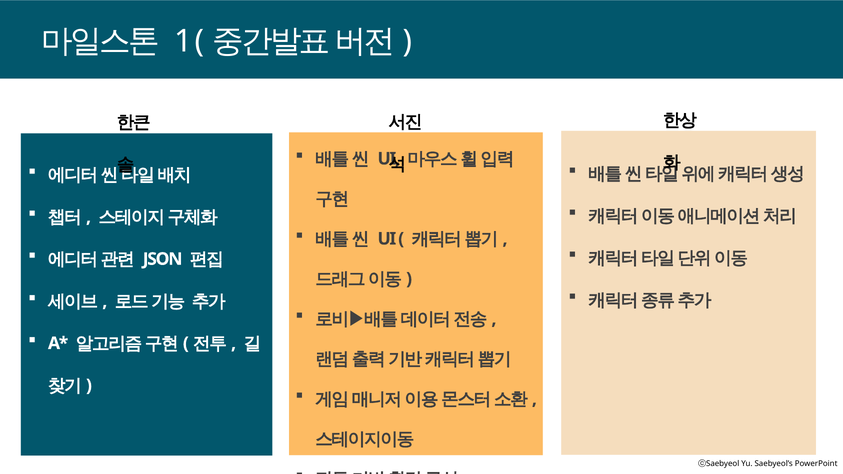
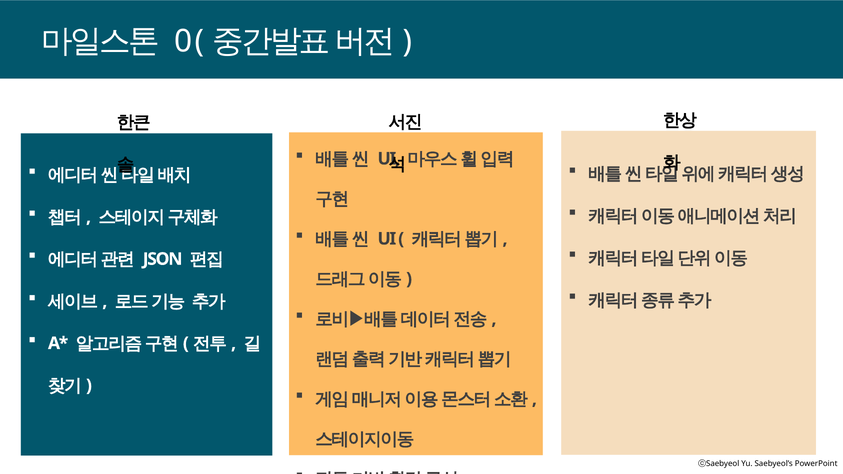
1: 1 -> 0
